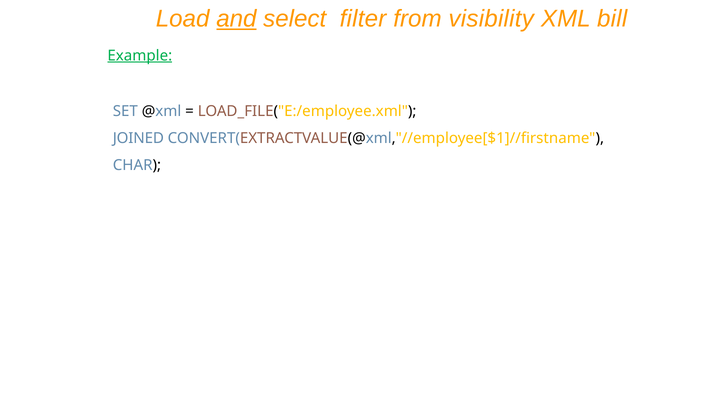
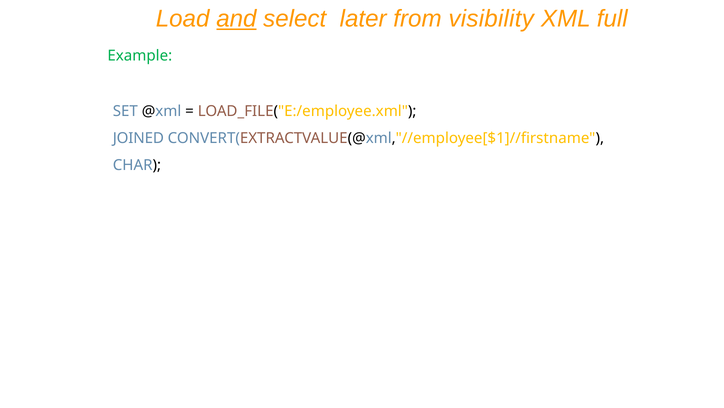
filter: filter -> later
bill: bill -> full
Example underline: present -> none
